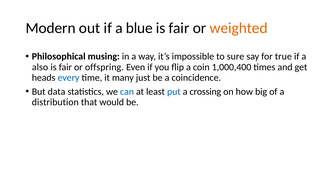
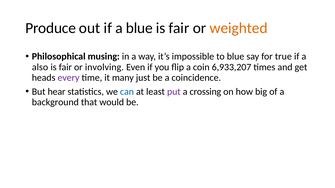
Modern: Modern -> Produce
to sure: sure -> blue
offspring: offspring -> involving
1,000,400: 1,000,400 -> 6,933,207
every colour: blue -> purple
data: data -> hear
put colour: blue -> purple
distribution: distribution -> background
